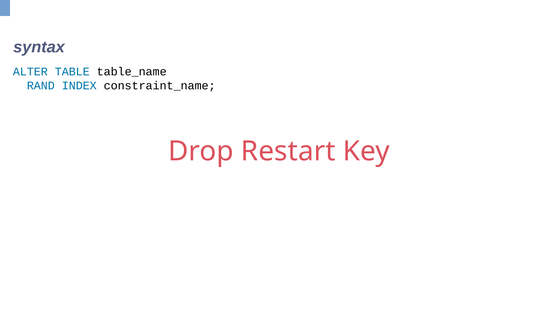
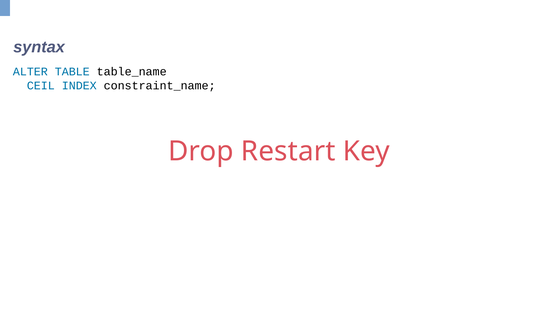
RAND: RAND -> CEIL
